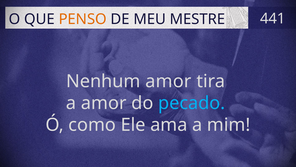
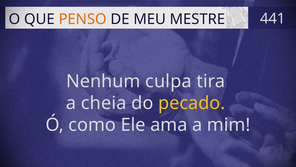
Nenhum amor: amor -> culpa
a amor: amor -> cheia
pecado colour: light blue -> yellow
